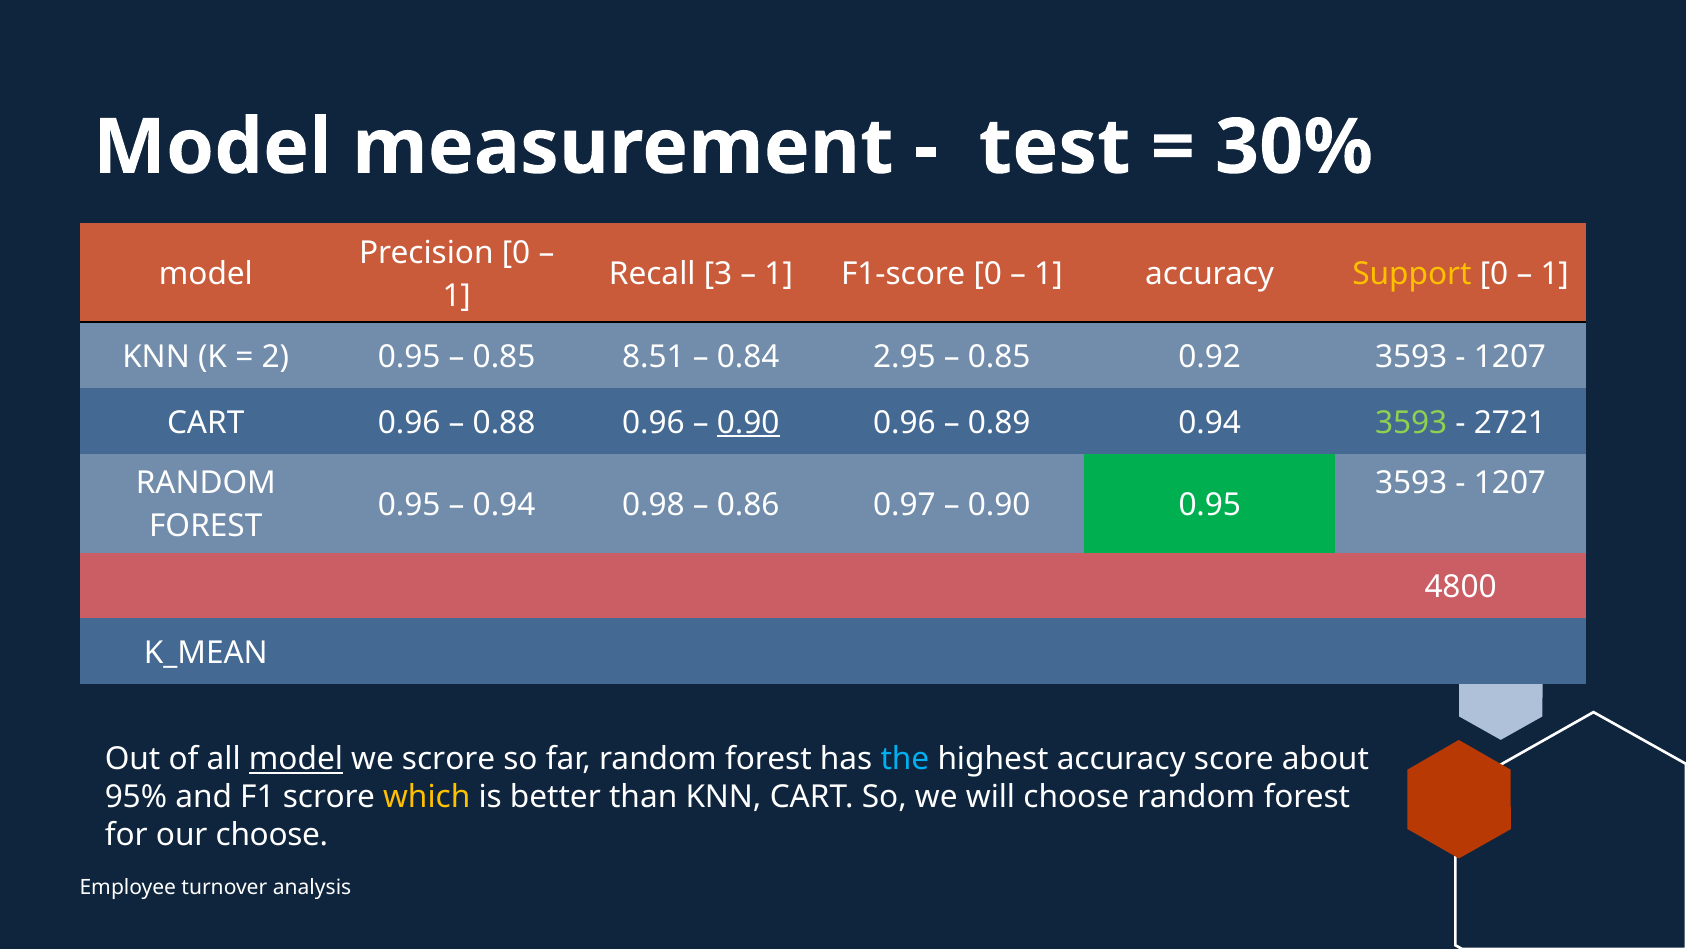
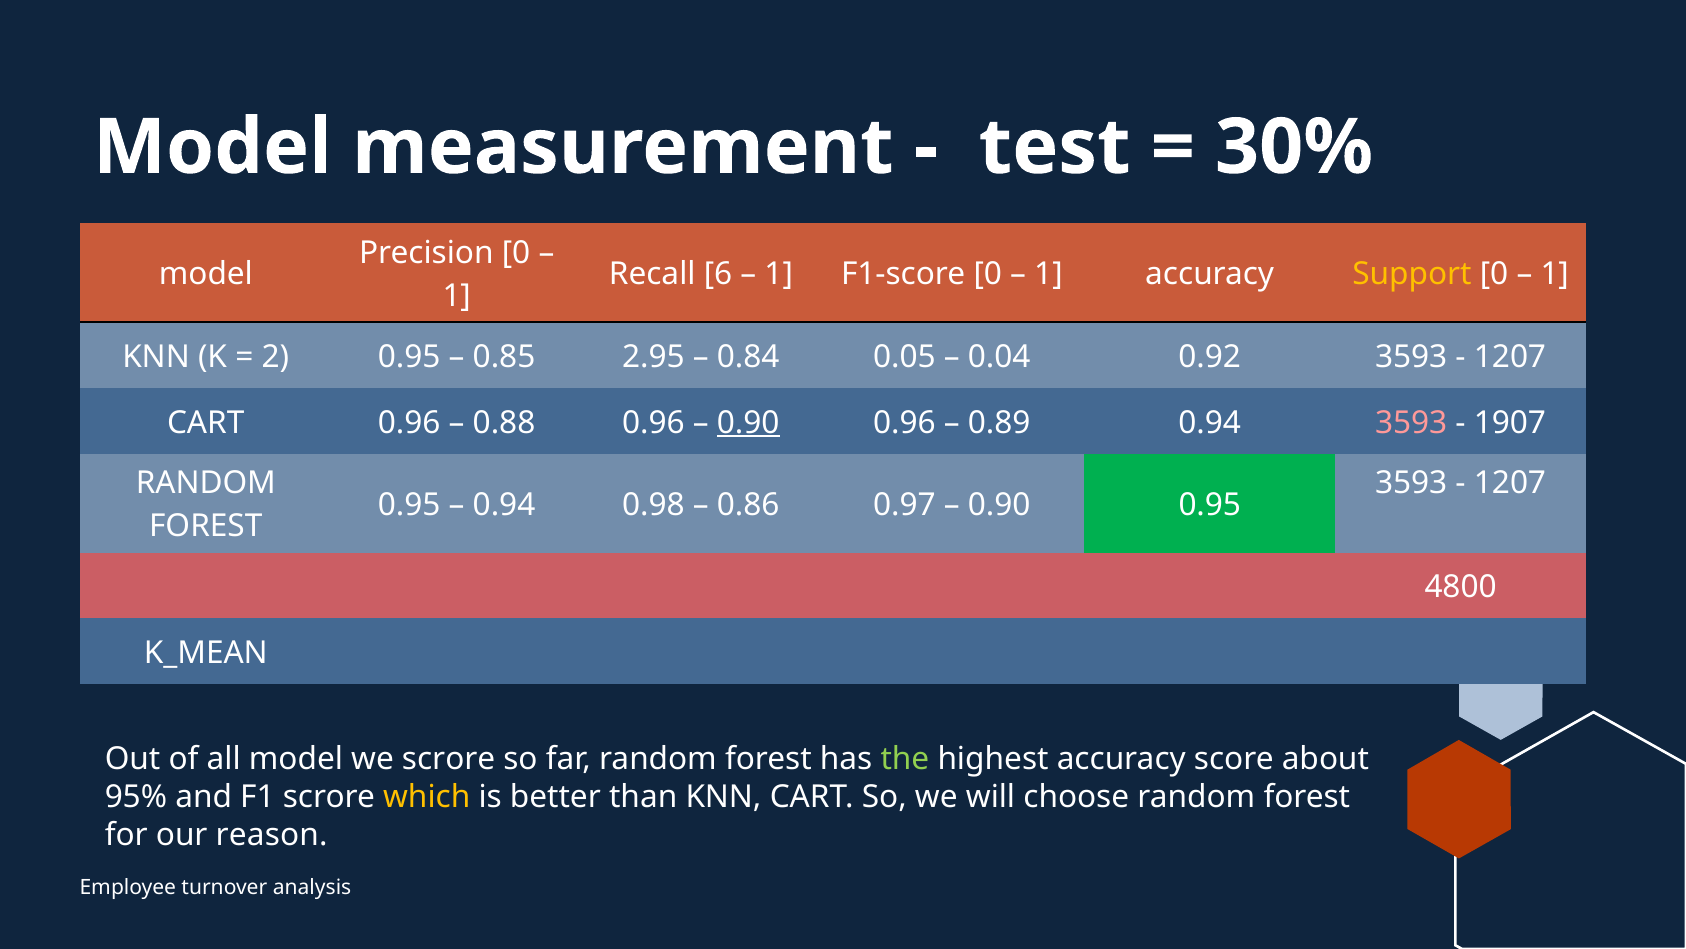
3: 3 -> 6
8.51: 8.51 -> 2.95
2.95: 2.95 -> 0.05
0.85 at (999, 357): 0.85 -> 0.04
3593 at (1411, 422) colour: light green -> pink
2721: 2721 -> 1907
model at (296, 759) underline: present -> none
the colour: light blue -> light green
our choose: choose -> reason
